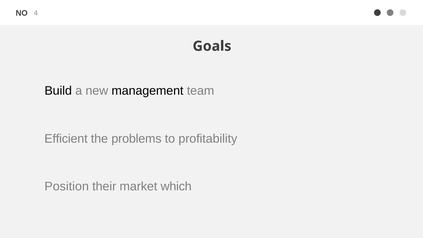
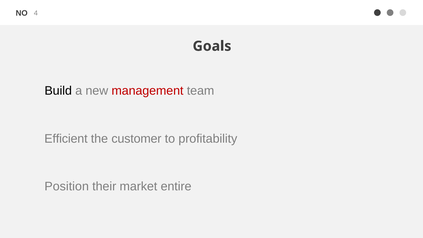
management colour: black -> red
problems: problems -> customer
which: which -> entire
